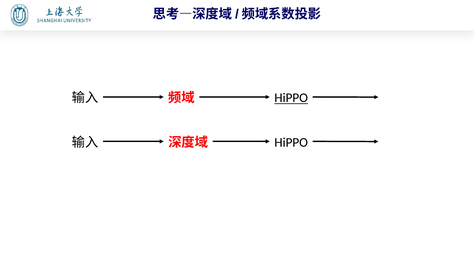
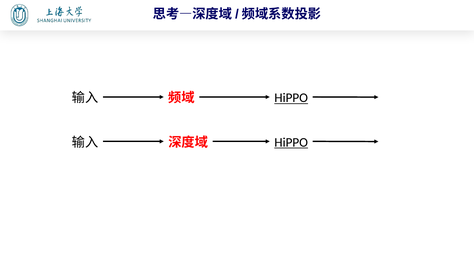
HiPPO at (291, 142) underline: none -> present
